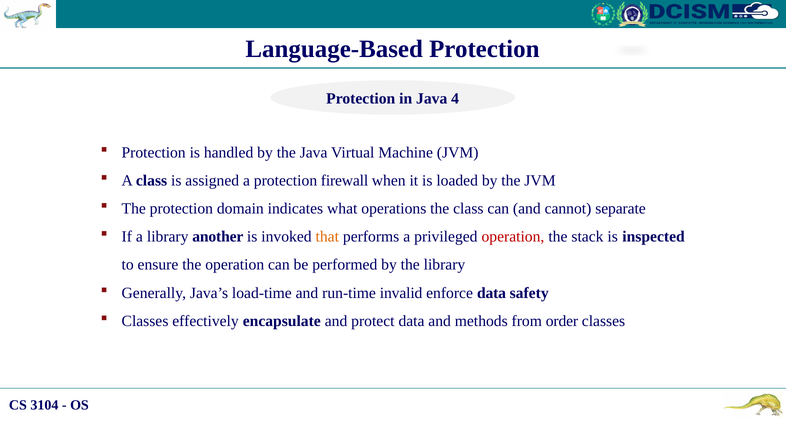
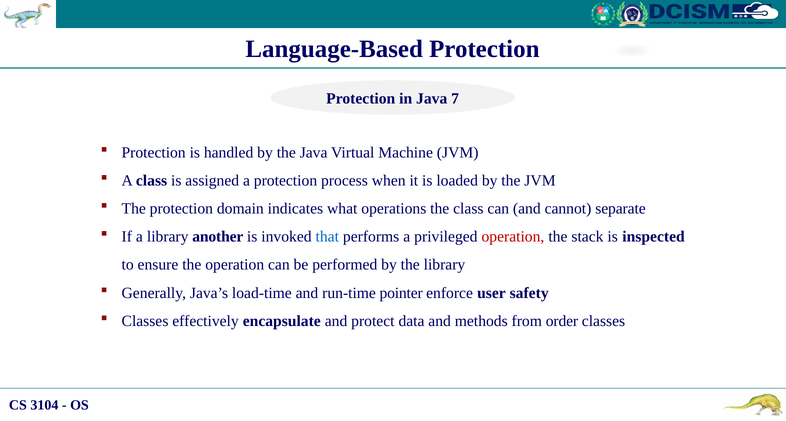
4: 4 -> 7
firewall: firewall -> process
that colour: orange -> blue
invalid: invalid -> pointer
enforce data: data -> user
